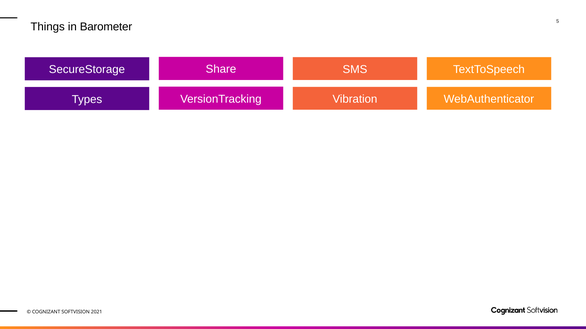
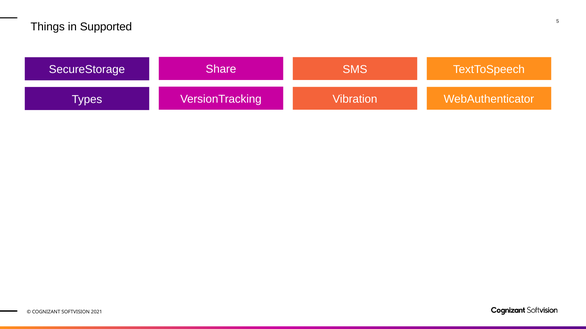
Barometer: Barometer -> Supported
